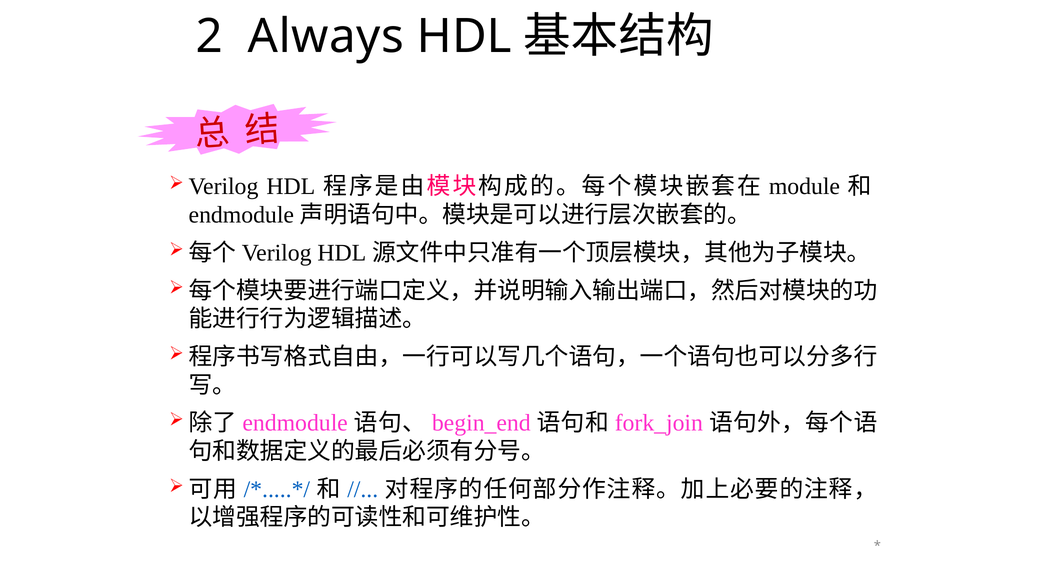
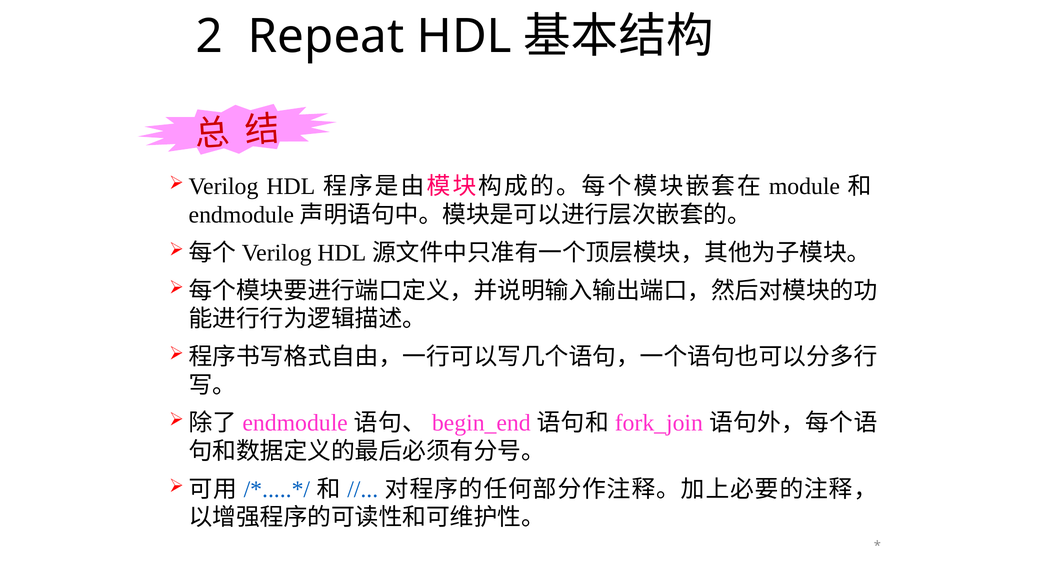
Always: Always -> Repeat
